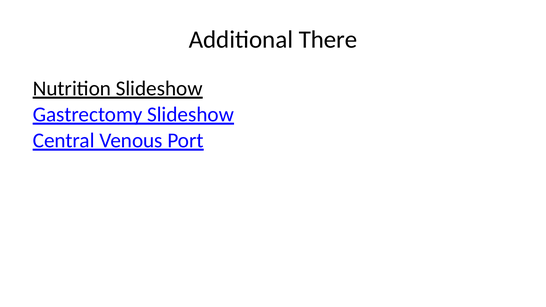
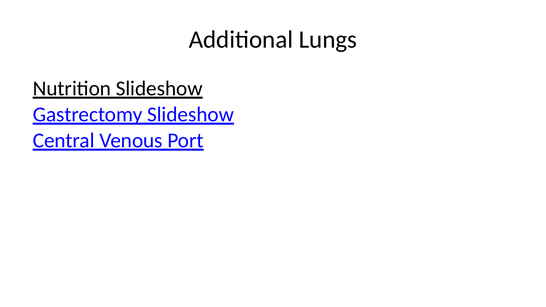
There: There -> Lungs
